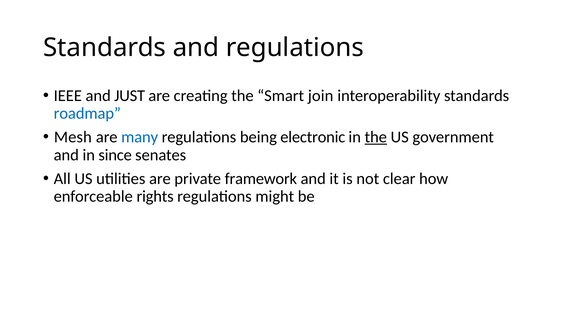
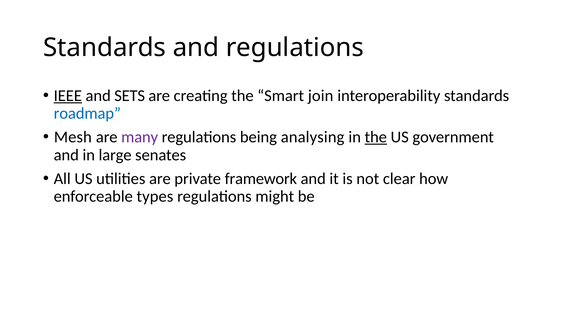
IEEE underline: none -> present
JUST: JUST -> SETS
many colour: blue -> purple
electronic: electronic -> analysing
since: since -> large
rights: rights -> types
